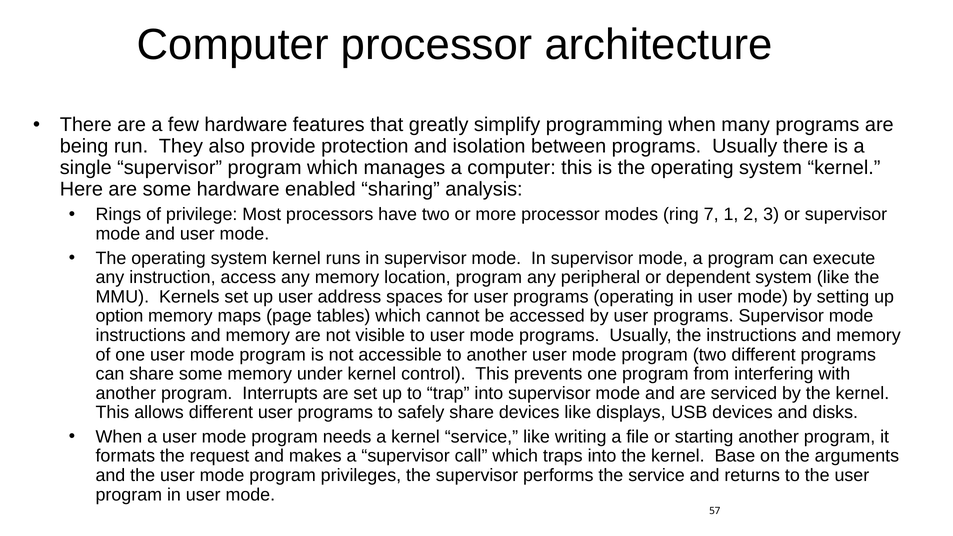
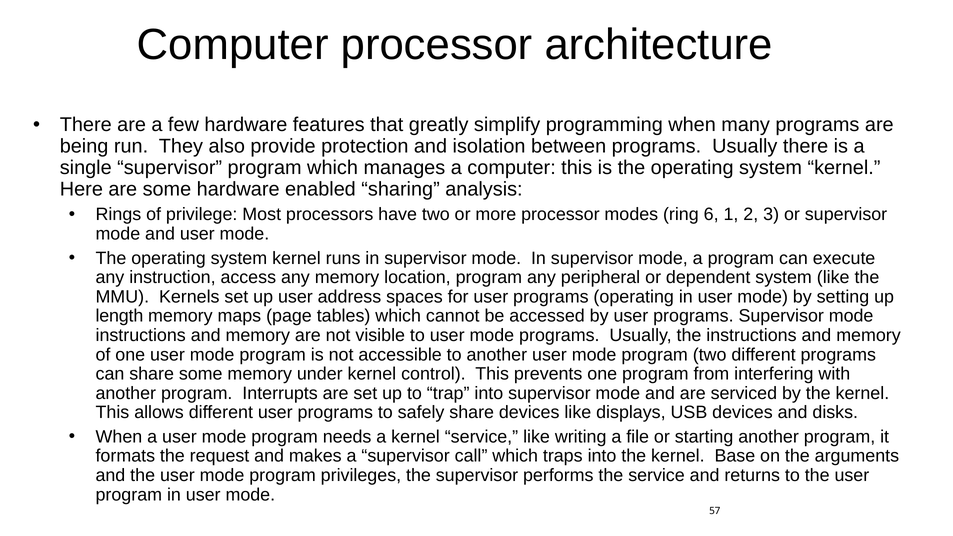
7: 7 -> 6
option: option -> length
